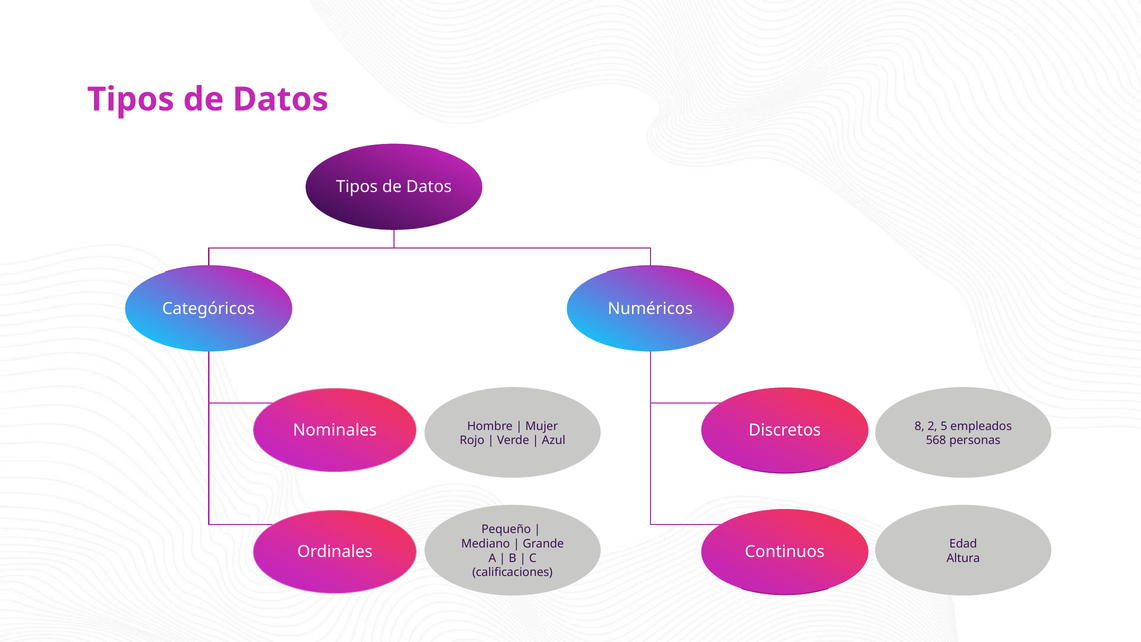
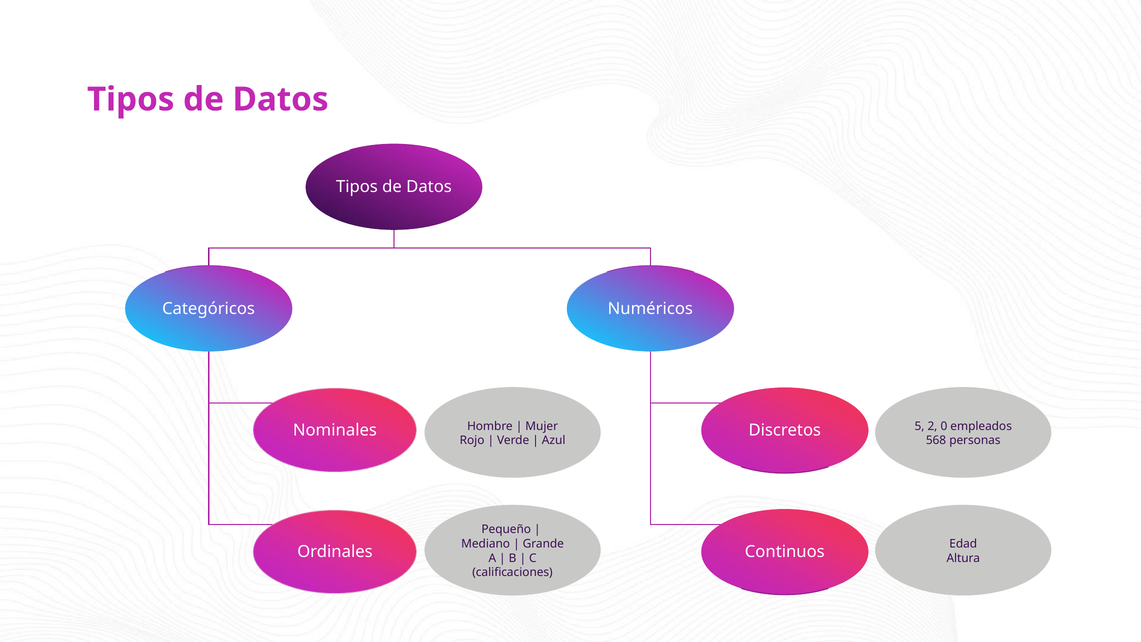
8: 8 -> 5
5: 5 -> 0
